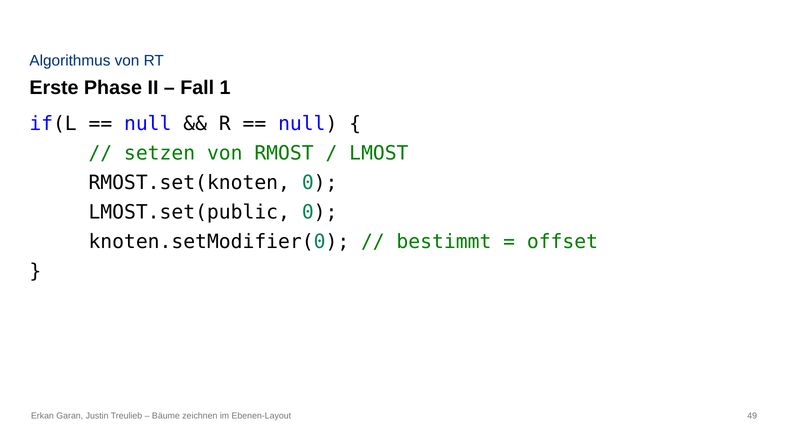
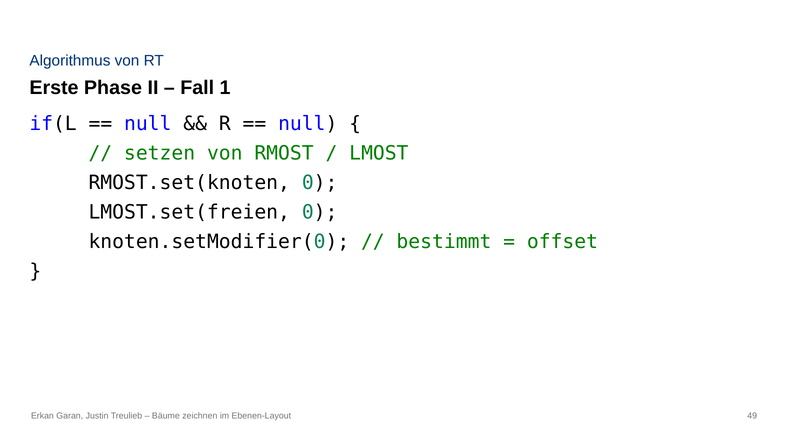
LMOST.set(public: LMOST.set(public -> LMOST.set(freien
